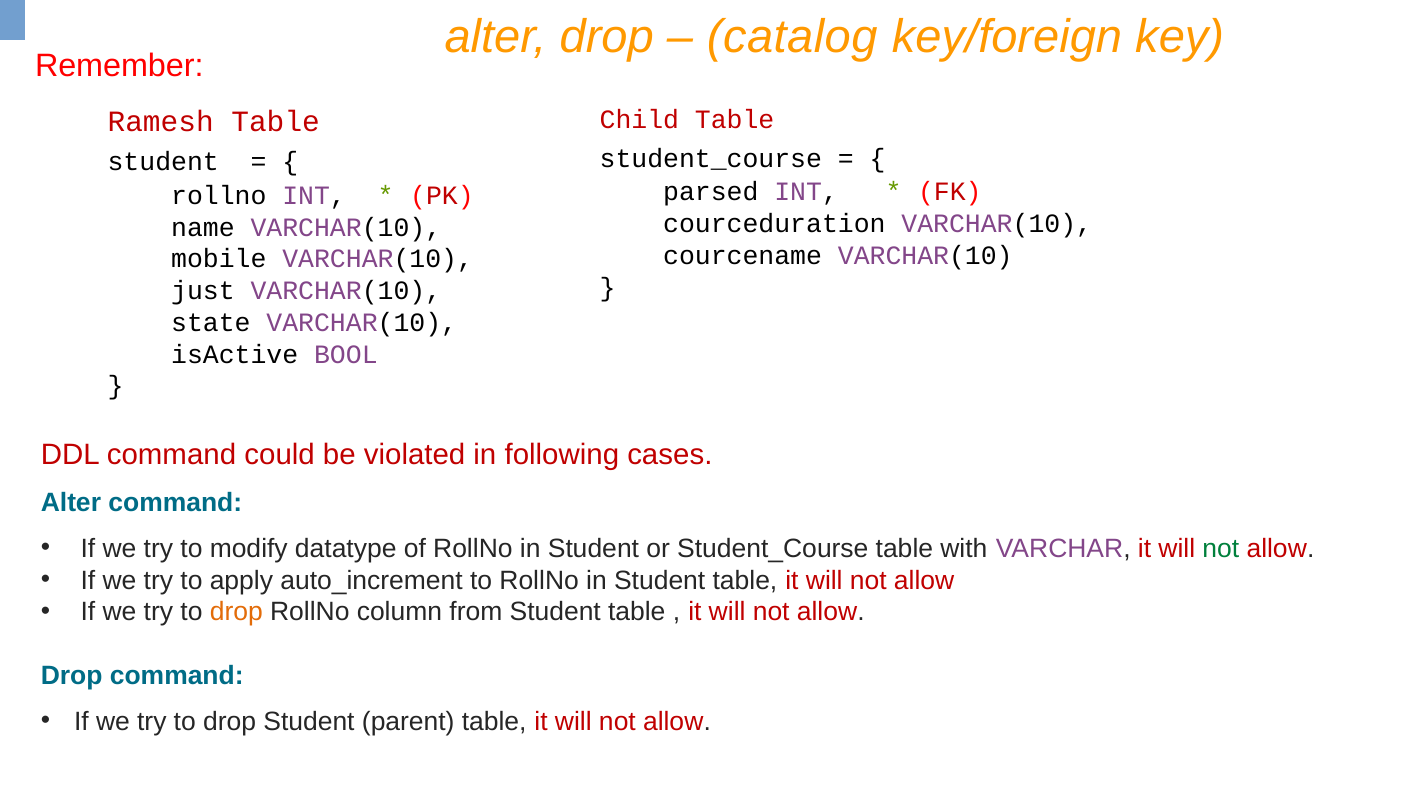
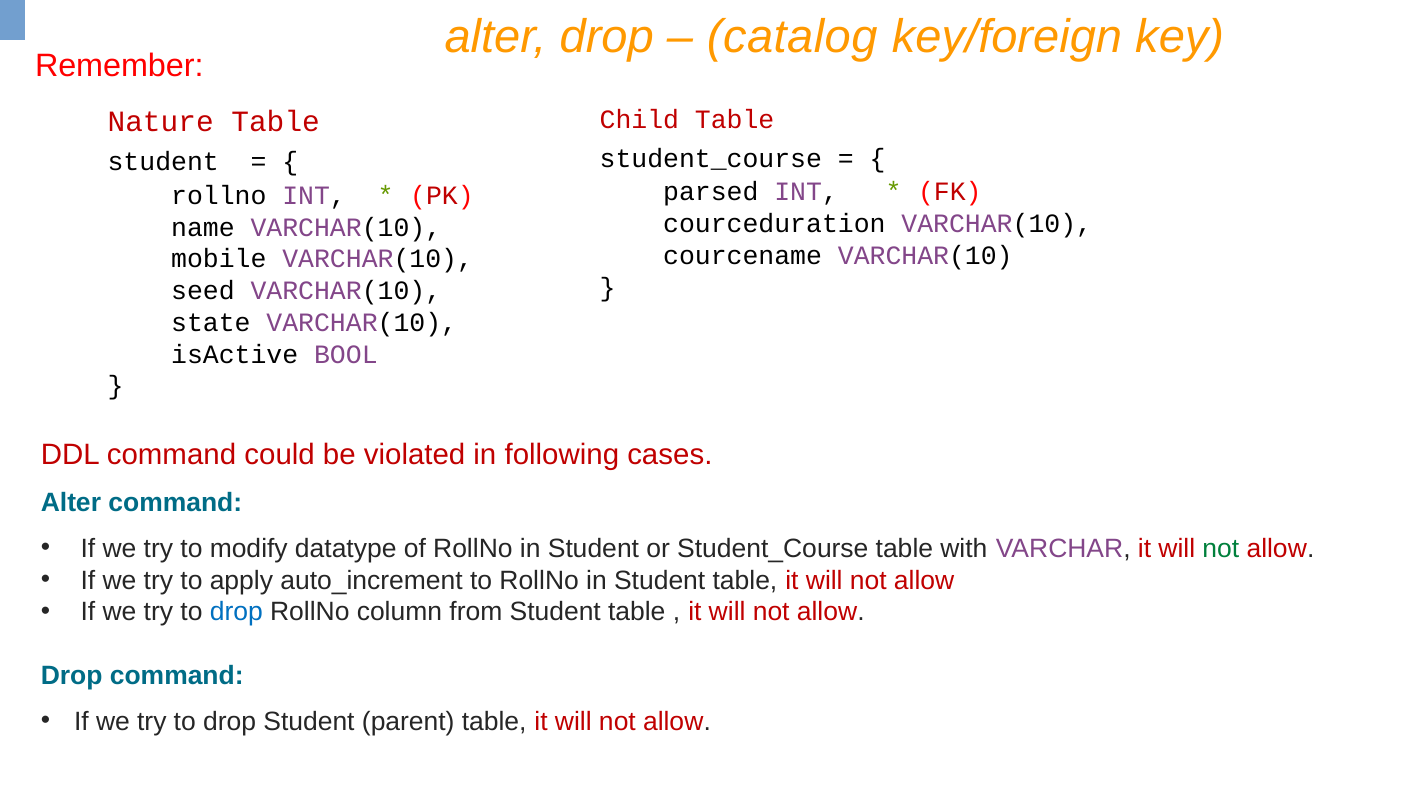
Ramesh: Ramesh -> Nature
just: just -> seed
drop at (236, 612) colour: orange -> blue
